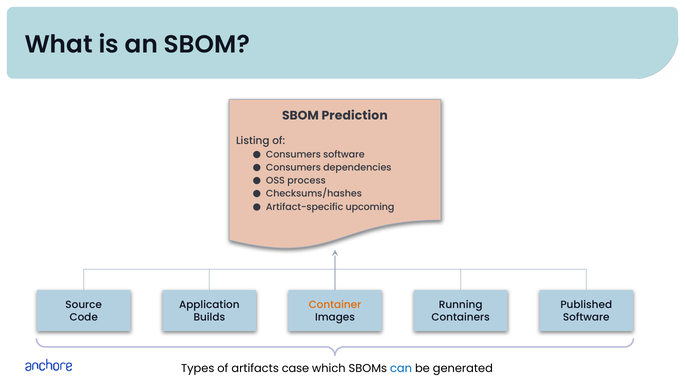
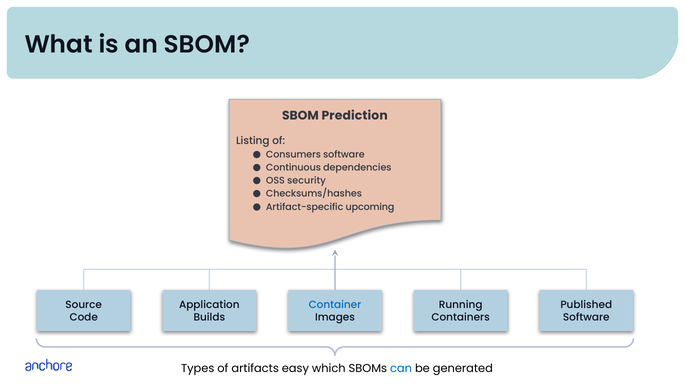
Consumers at (293, 168): Consumers -> Continuous
process: process -> security
Container colour: orange -> blue
case: case -> easy
